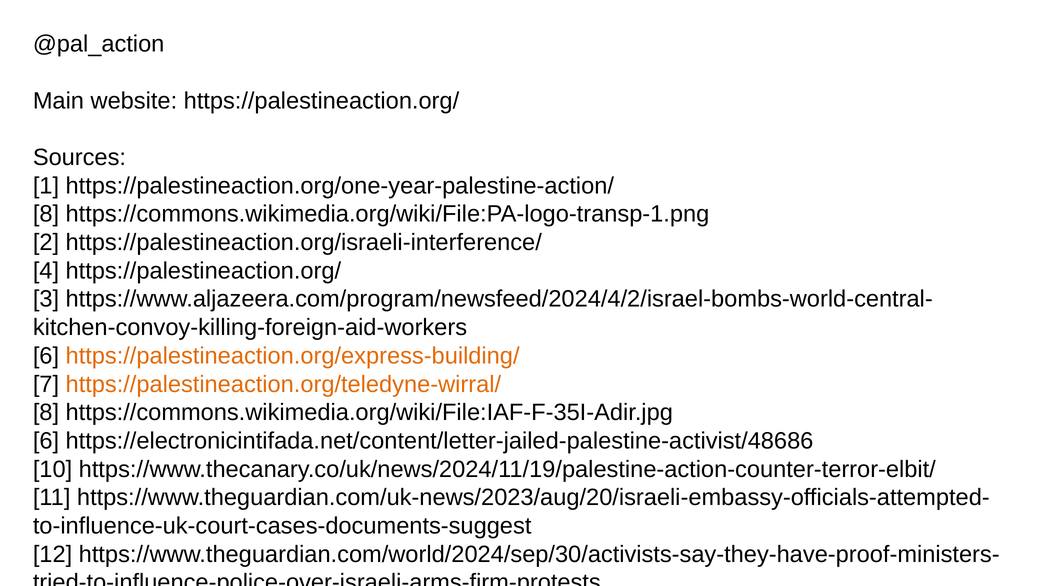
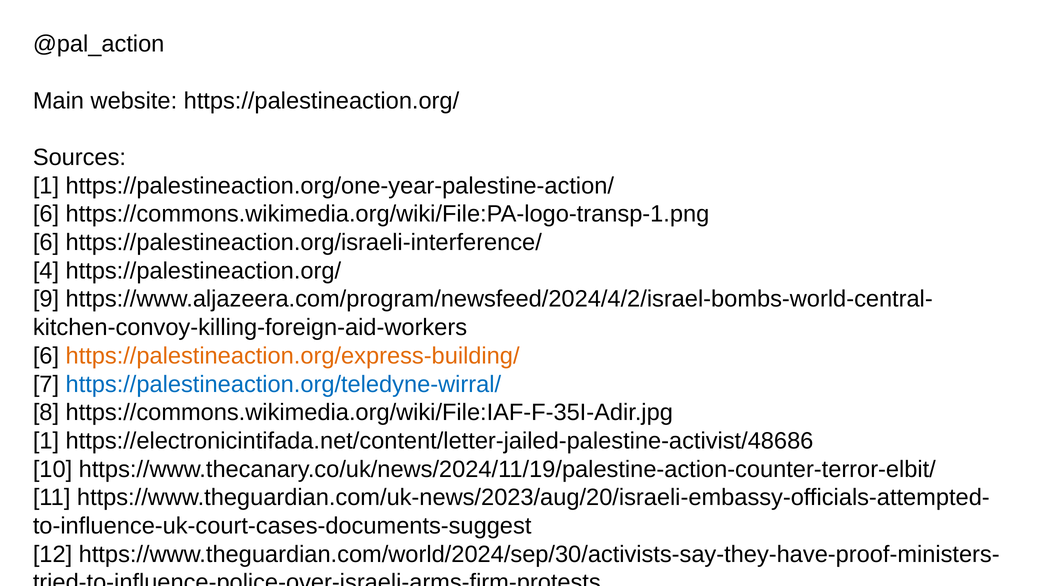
8 at (46, 214): 8 -> 6
2 at (46, 243): 2 -> 6
3: 3 -> 9
https://palestineaction.org/teledyne-wirral/ colour: orange -> blue
6 at (46, 441): 6 -> 1
